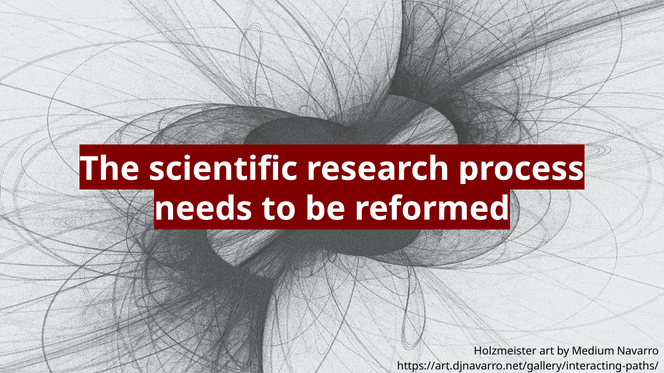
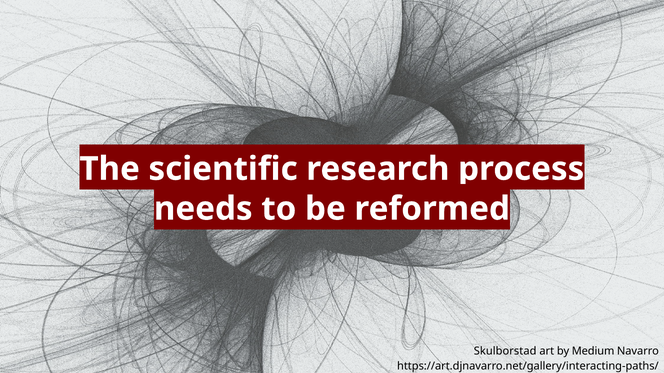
Holzmeister: Holzmeister -> Skulborstad
